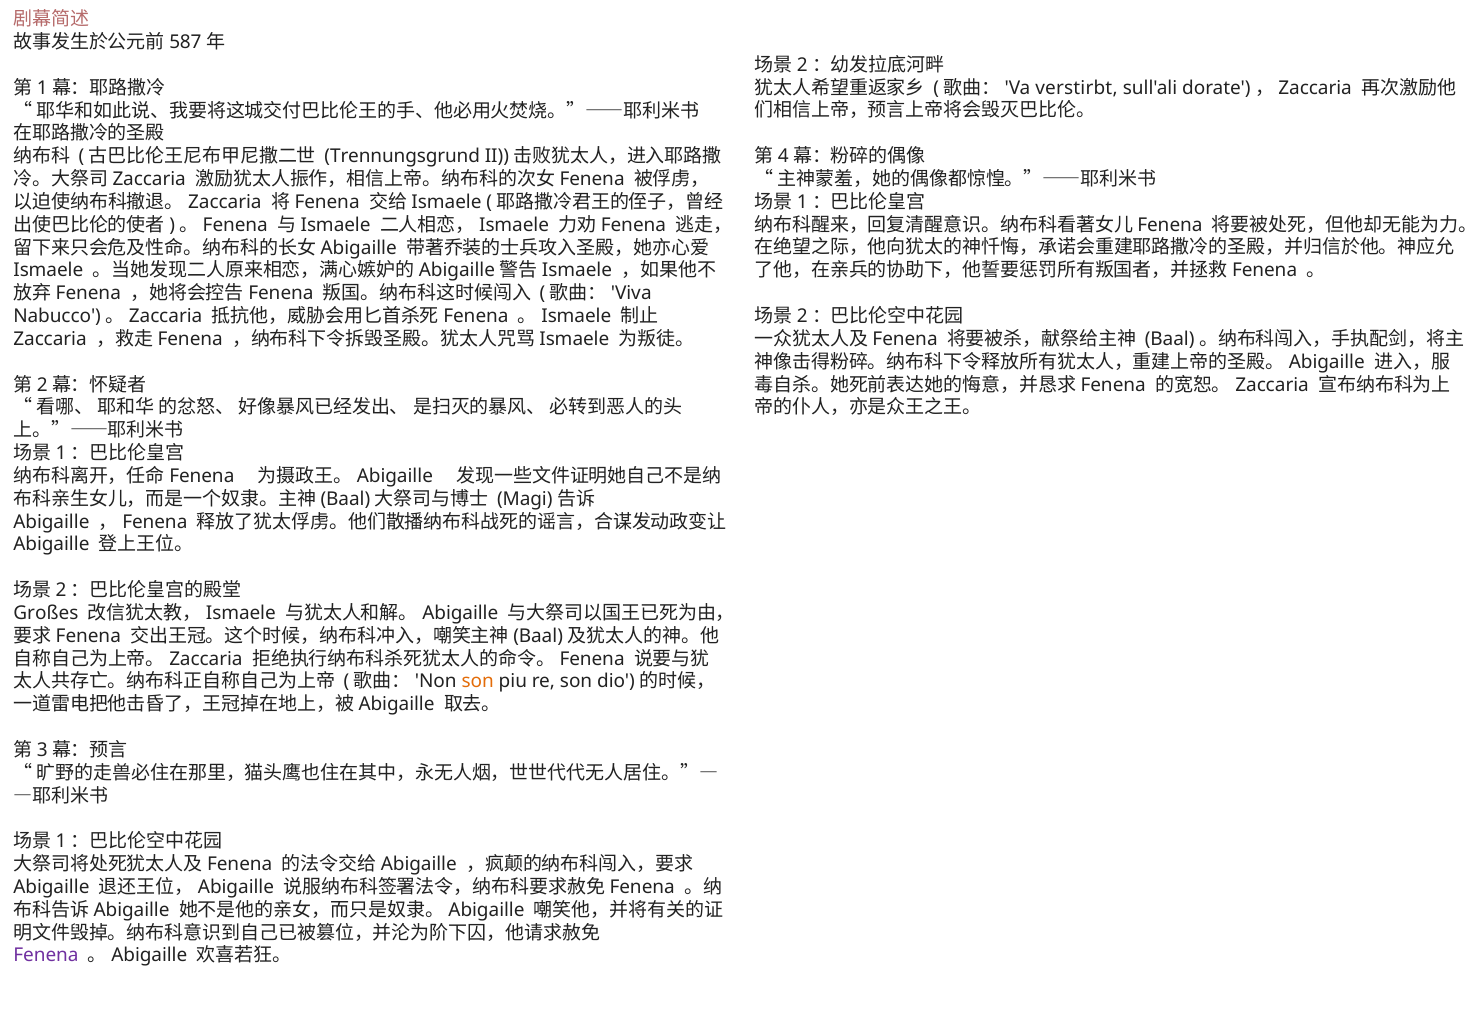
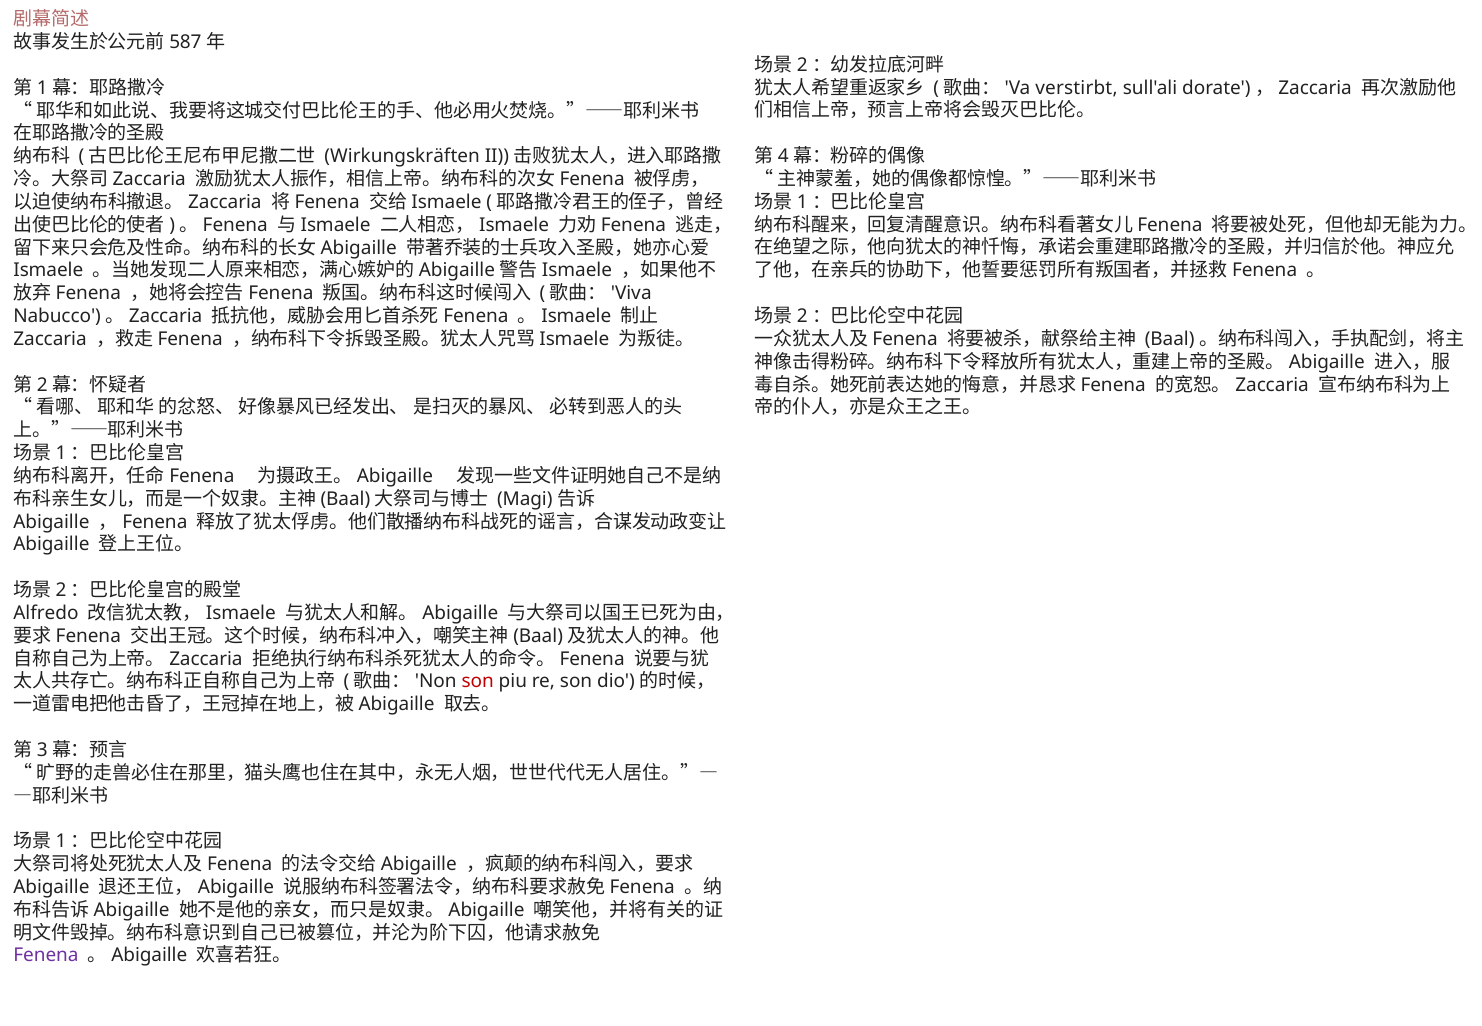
Trennungsgrund: Trennungsgrund -> Wirkungskräften
Großes: Großes -> Alfredo
son at (478, 682) colour: orange -> red
